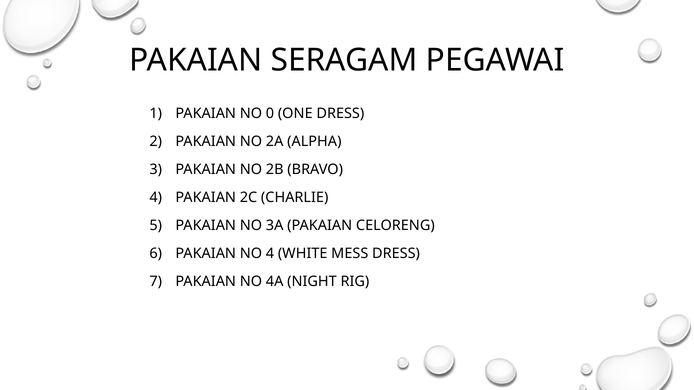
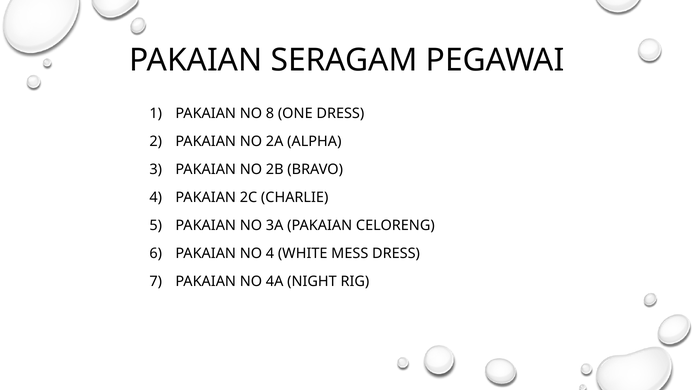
0: 0 -> 8
